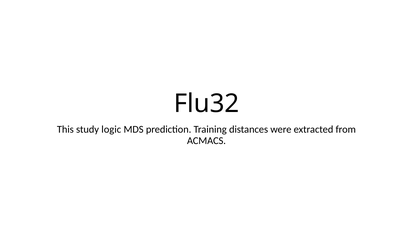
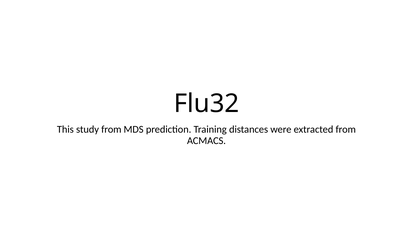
study logic: logic -> from
